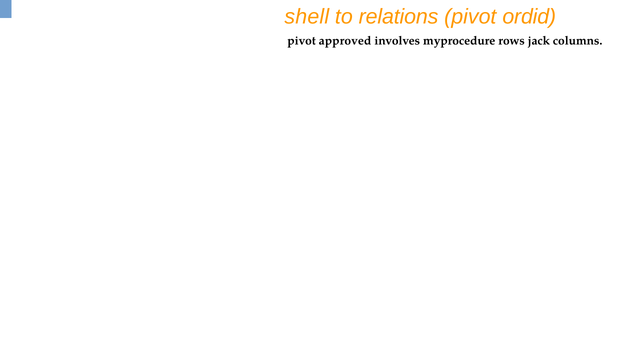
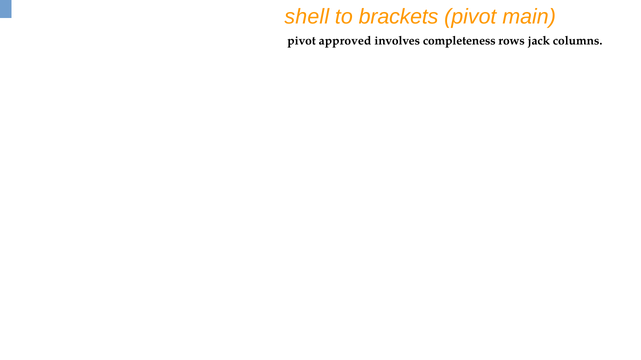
relations: relations -> brackets
ordid: ordid -> main
myprocedure: myprocedure -> completeness
